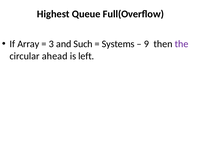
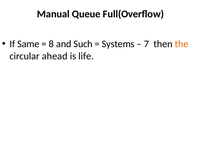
Highest: Highest -> Manual
Array: Array -> Same
3: 3 -> 8
9: 9 -> 7
the colour: purple -> orange
left: left -> life
